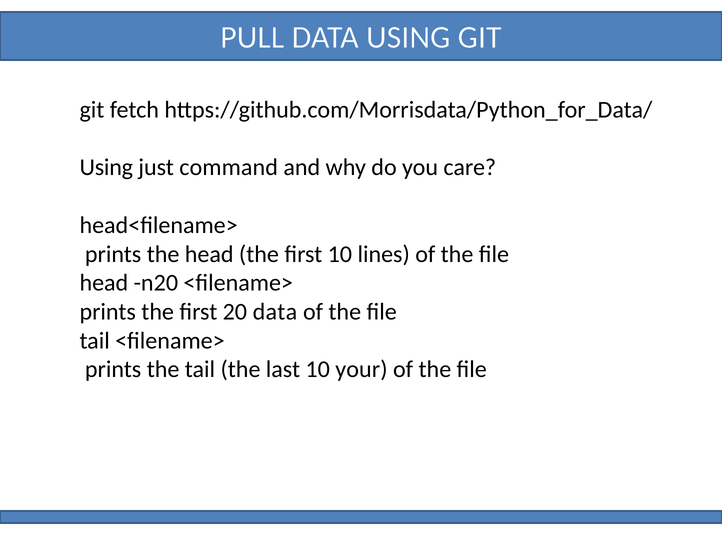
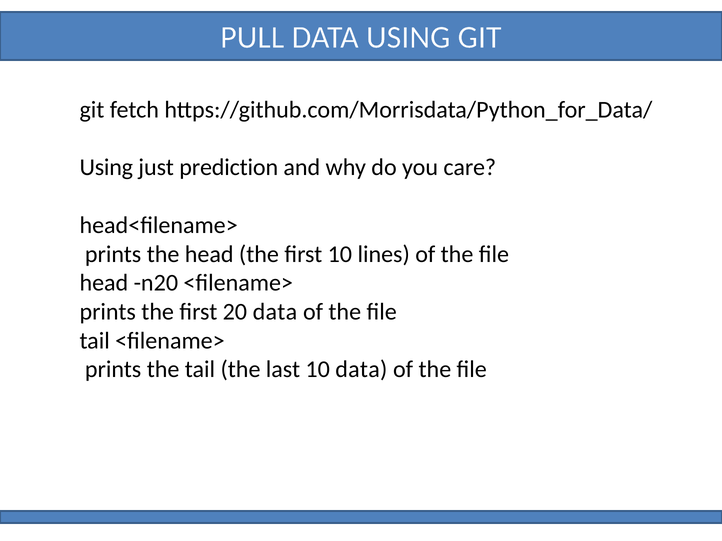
command: command -> prediction
10 your: your -> data
